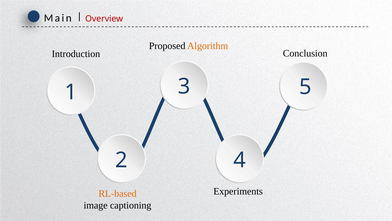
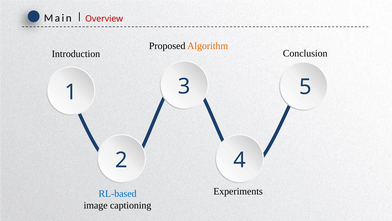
RL-based colour: orange -> blue
